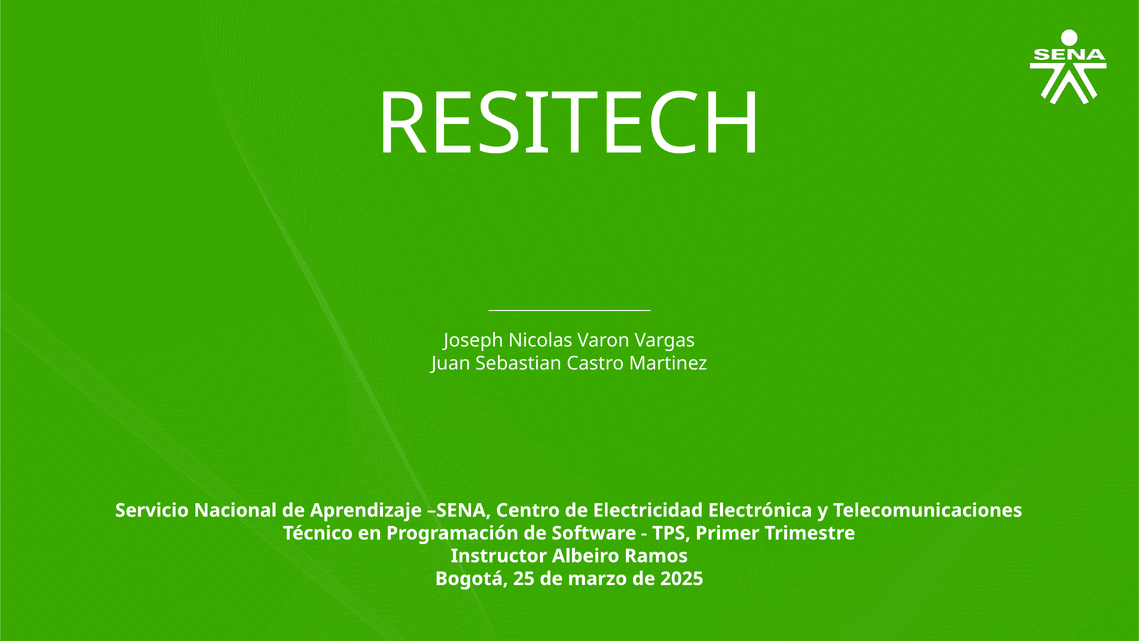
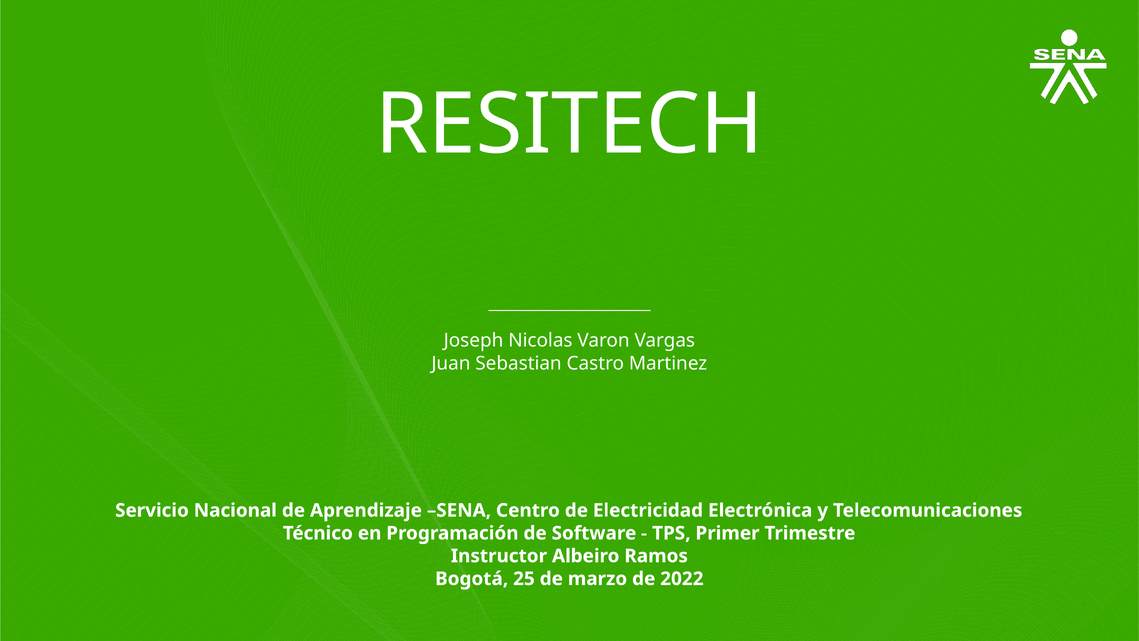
2025: 2025 -> 2022
